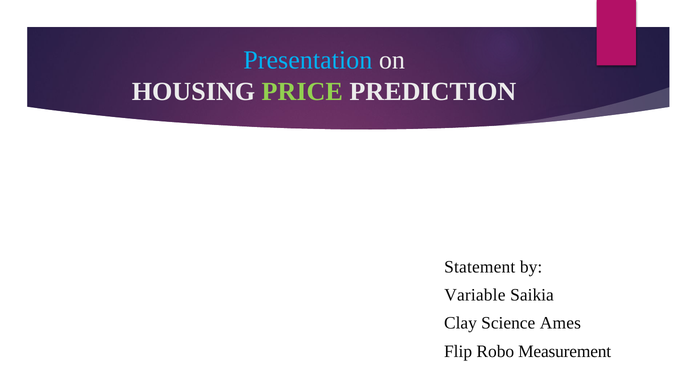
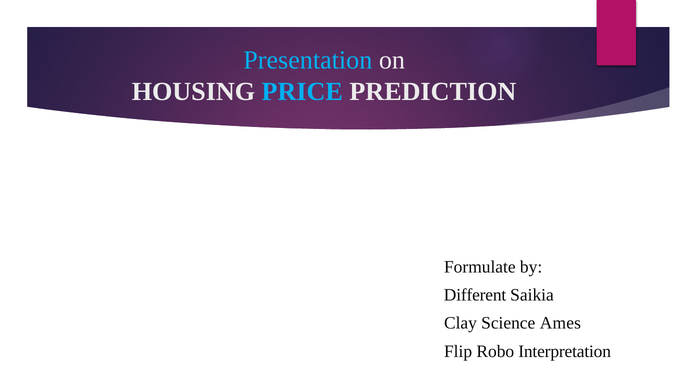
PRICE colour: light green -> light blue
Statement: Statement -> Formulate
Variable: Variable -> Different
Measurement: Measurement -> Interpretation
